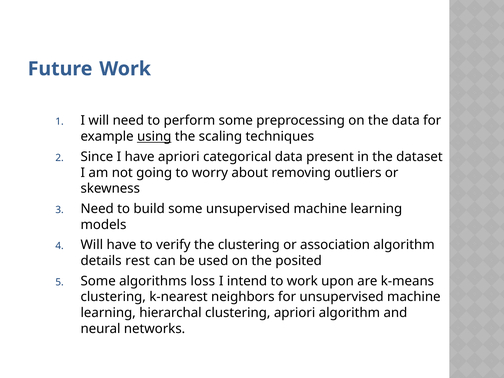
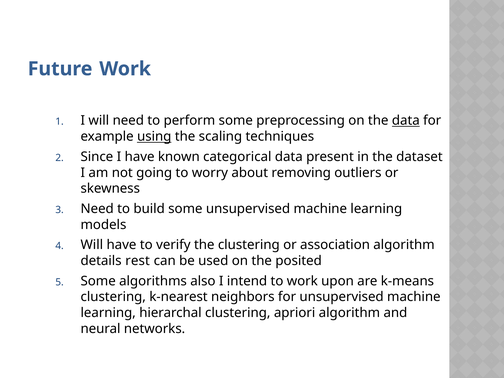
data at (406, 121) underline: none -> present
have apriori: apriori -> known
loss: loss -> also
